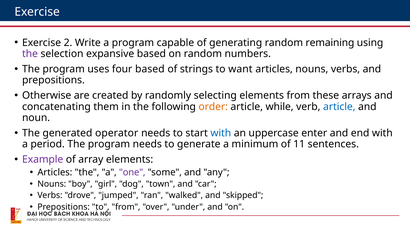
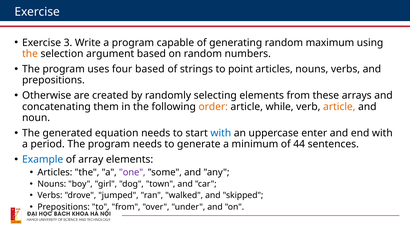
2: 2 -> 3
remaining: remaining -> maximum
the at (30, 54) colour: purple -> orange
expansive: expansive -> argument
want: want -> point
article at (339, 106) colour: blue -> orange
operator: operator -> equation
11: 11 -> 44
Example colour: purple -> blue
